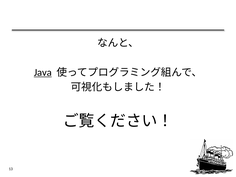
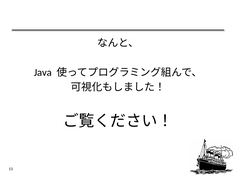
Java underline: present -> none
